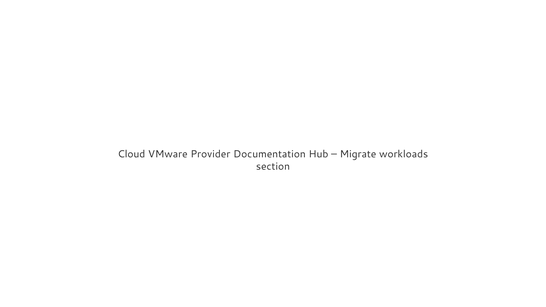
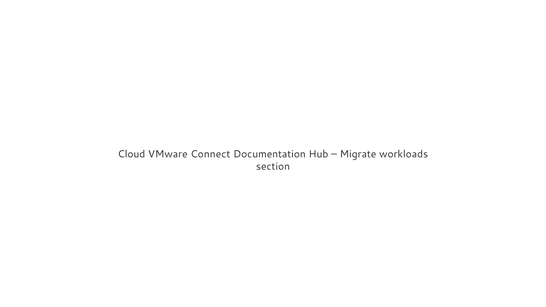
Provider: Provider -> Connect
